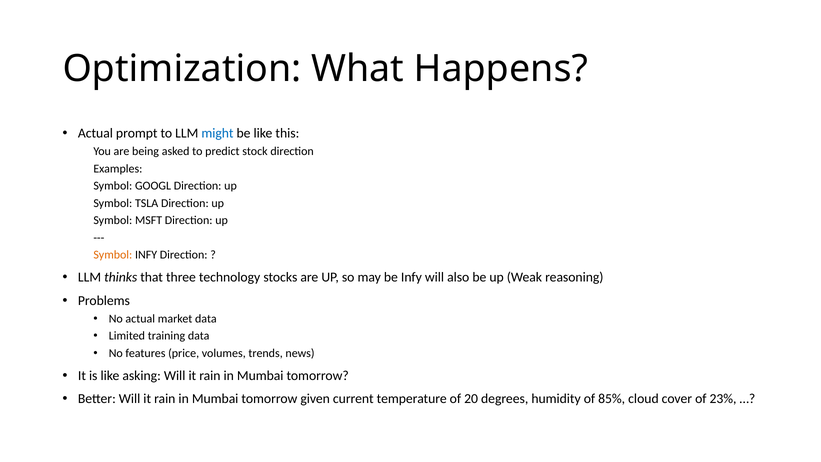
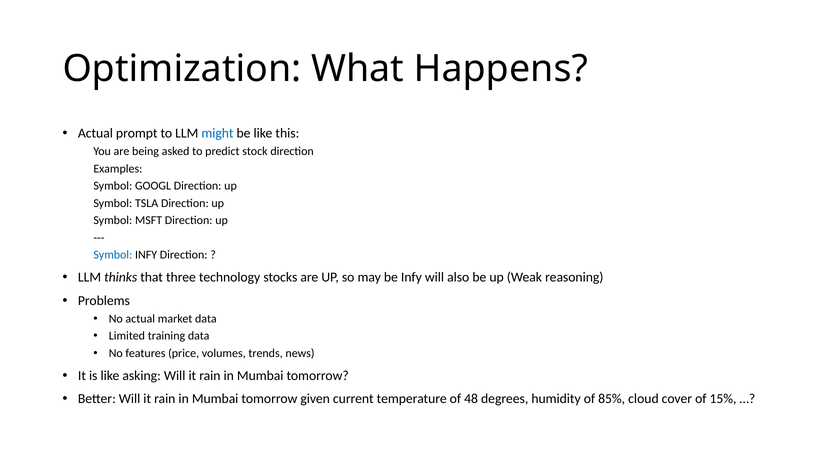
Symbol at (113, 255) colour: orange -> blue
20: 20 -> 48
23%: 23% -> 15%
